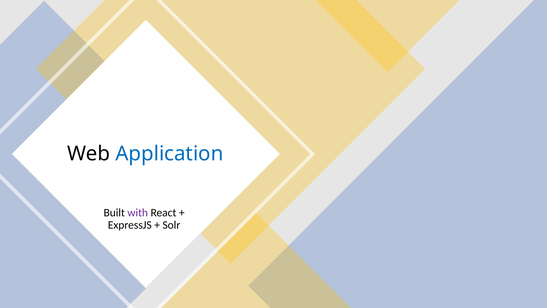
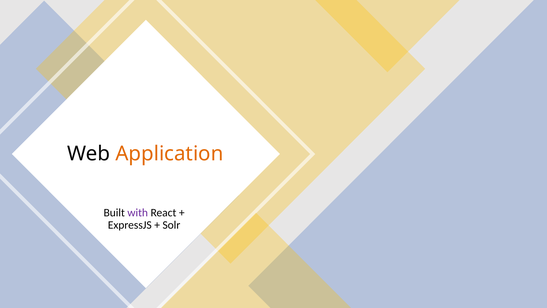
Application colour: blue -> orange
